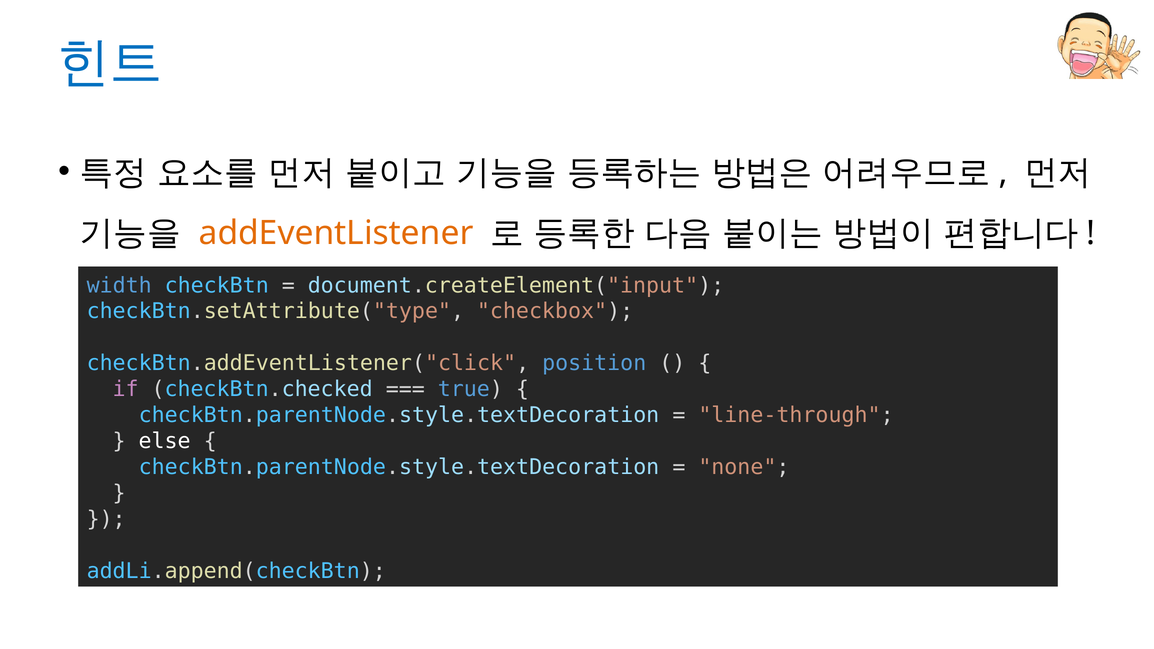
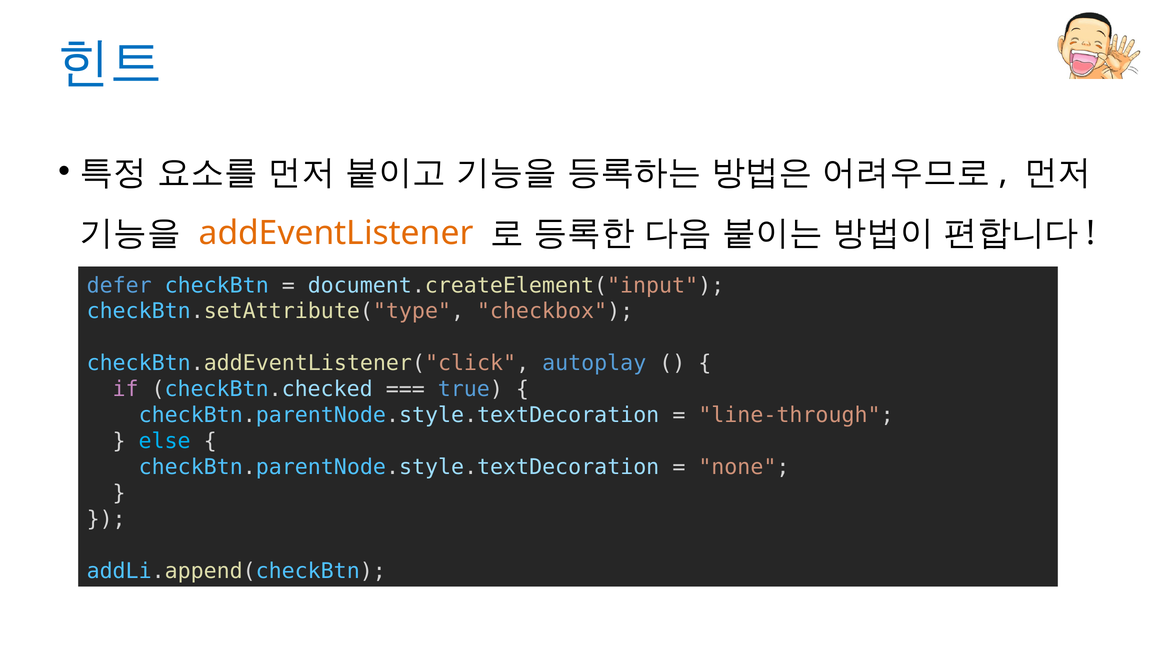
width: width -> defer
position: position -> autoplay
else colour: white -> light blue
